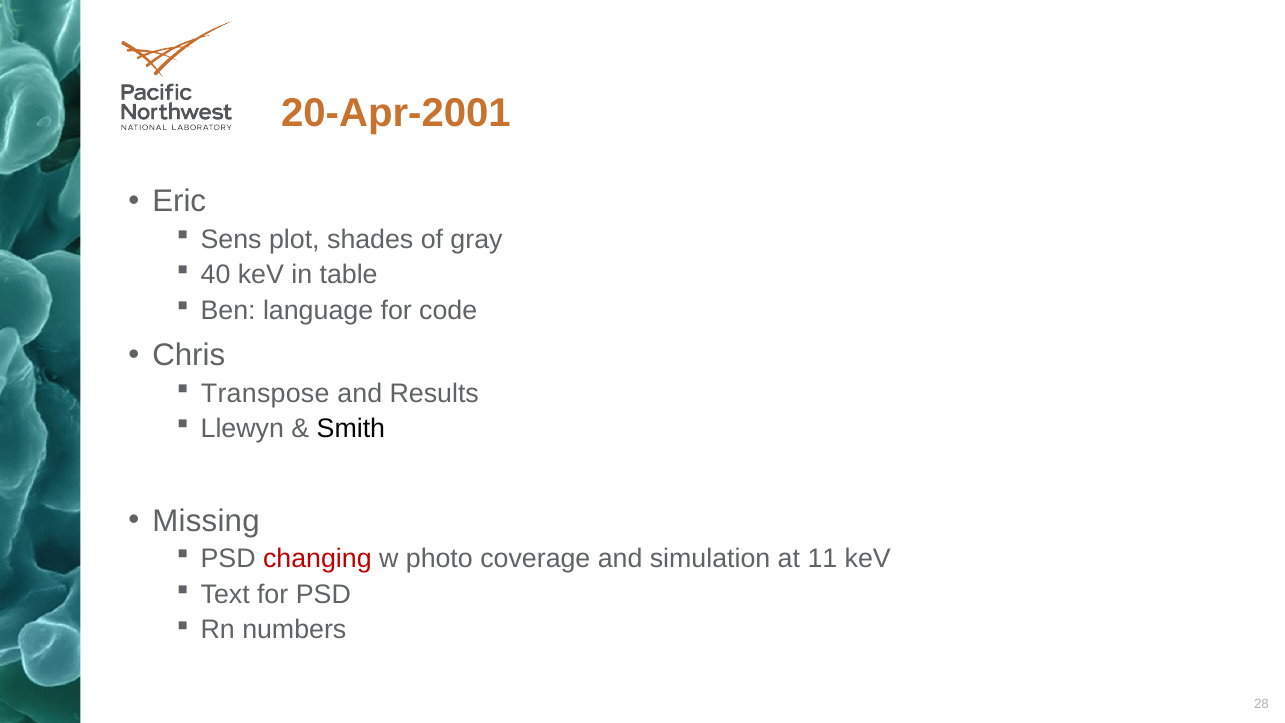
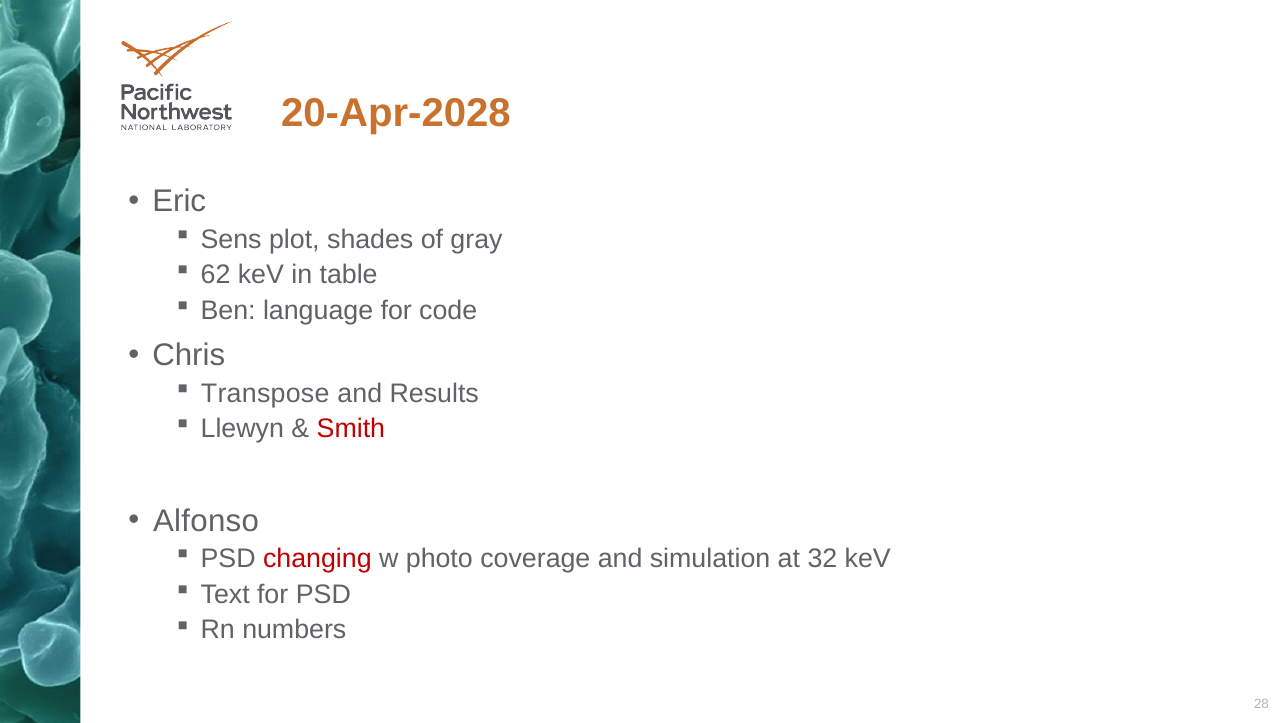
20-Apr-2001: 20-Apr-2001 -> 20-Apr-2028
40: 40 -> 62
Smith colour: black -> red
Missing: Missing -> Alfonso
11: 11 -> 32
